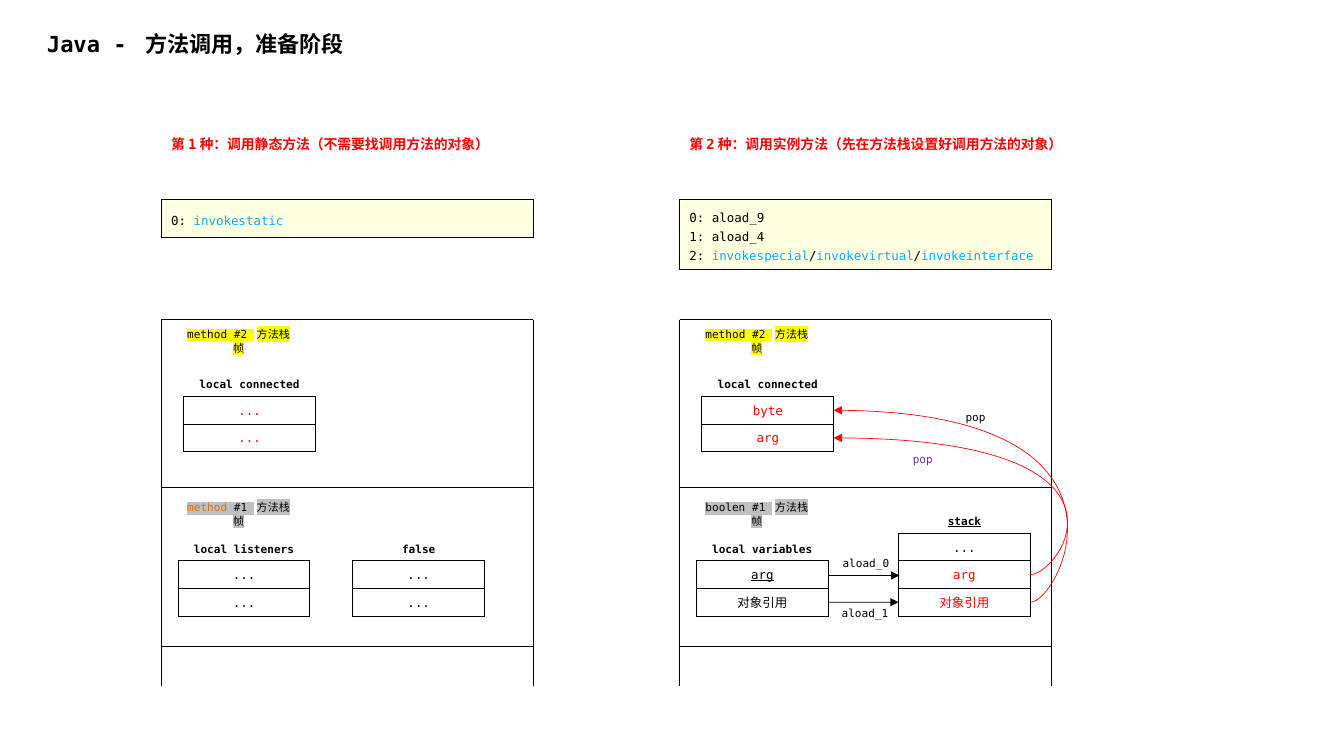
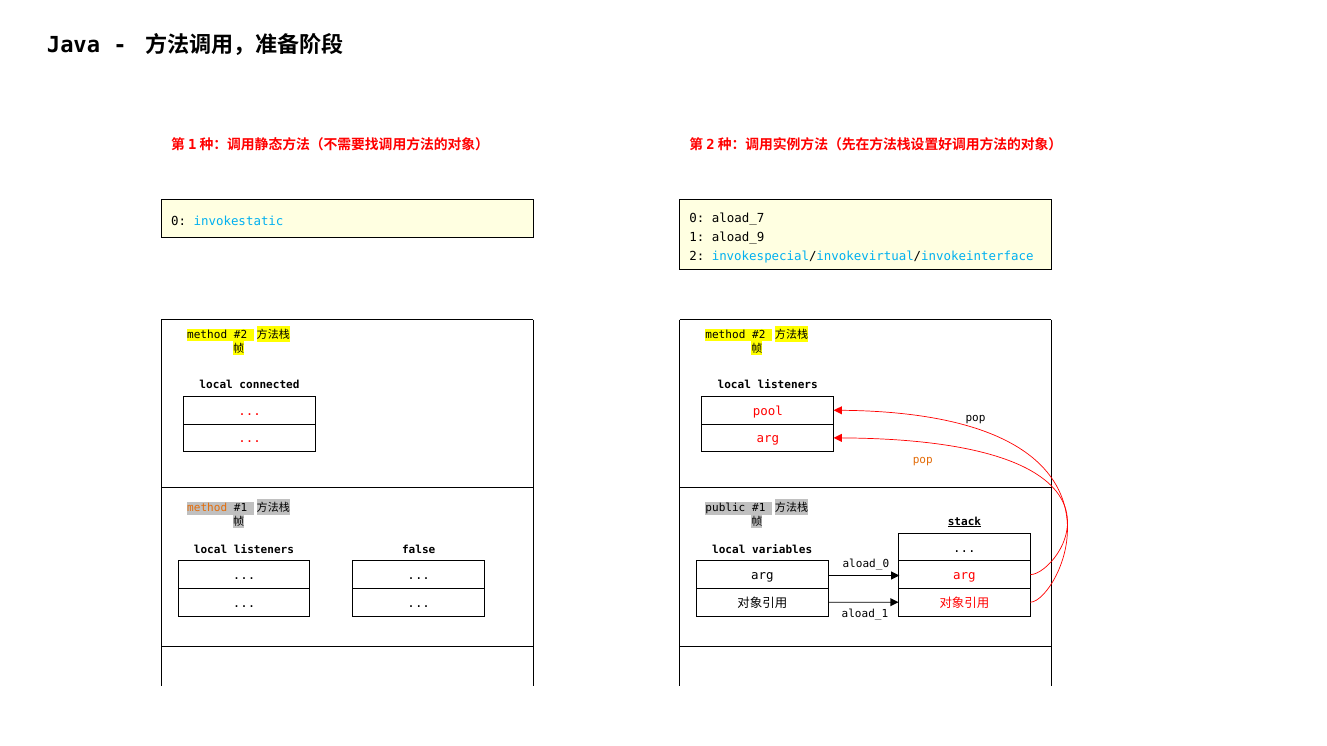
aload_9: aload_9 -> aload_7
aload_4: aload_4 -> aload_9
connected at (788, 385): connected -> listeners
byte: byte -> pool
pop at (923, 460) colour: purple -> orange
boolen: boolen -> public
arg at (762, 576) underline: present -> none
